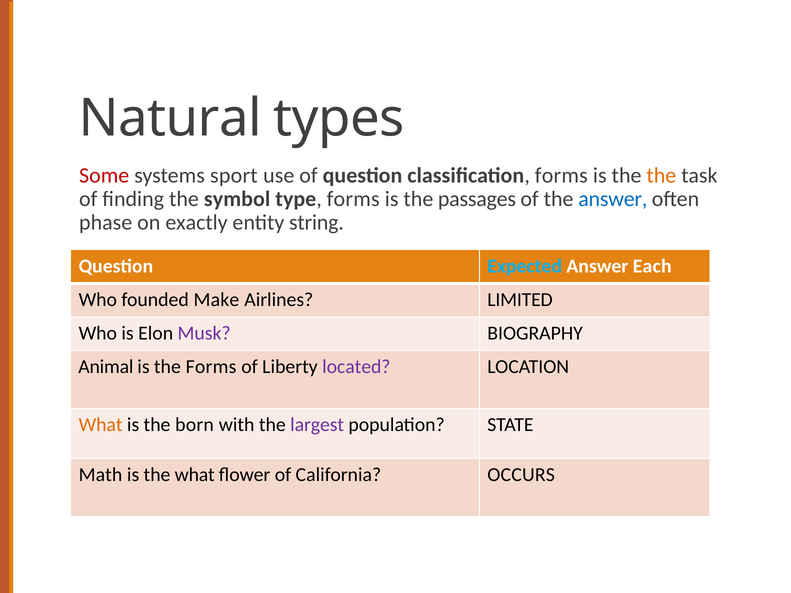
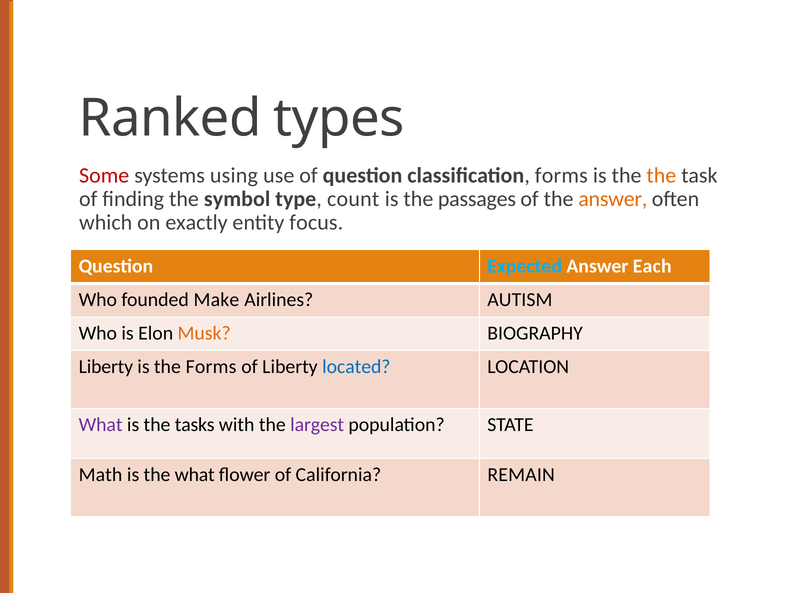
Natural: Natural -> Ranked
sport: sport -> using
type forms: forms -> count
answer at (613, 199) colour: blue -> orange
phase: phase -> which
string: string -> focus
LIMITED: LIMITED -> AUTISM
Musk colour: purple -> orange
Animal at (106, 367): Animal -> Liberty
located colour: purple -> blue
What at (101, 425) colour: orange -> purple
born: born -> tasks
OCCURS: OCCURS -> REMAIN
